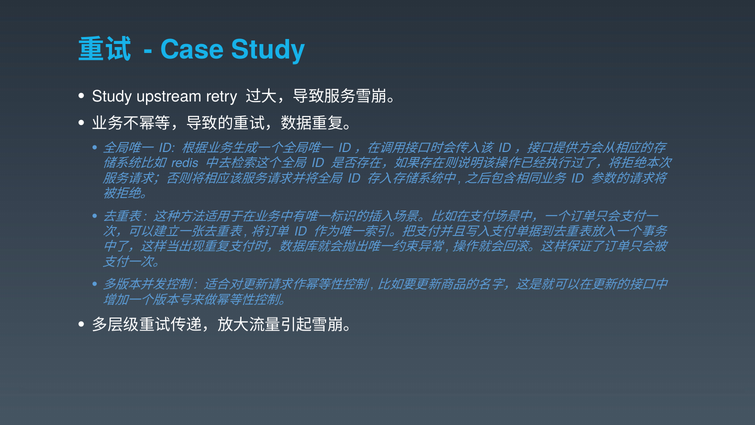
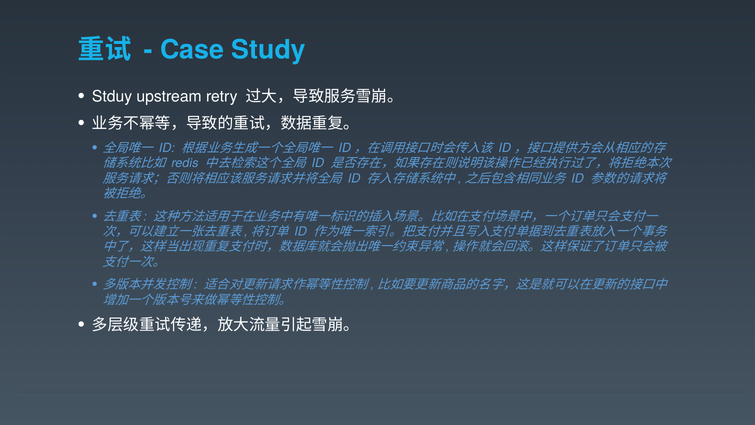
Study at (112, 97): Study -> Stduy
